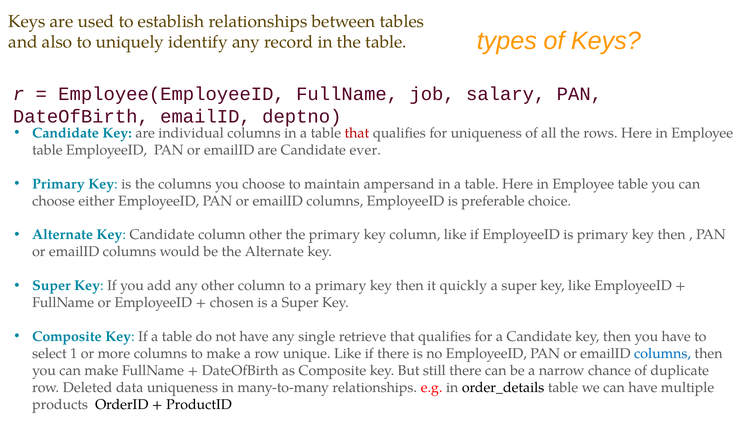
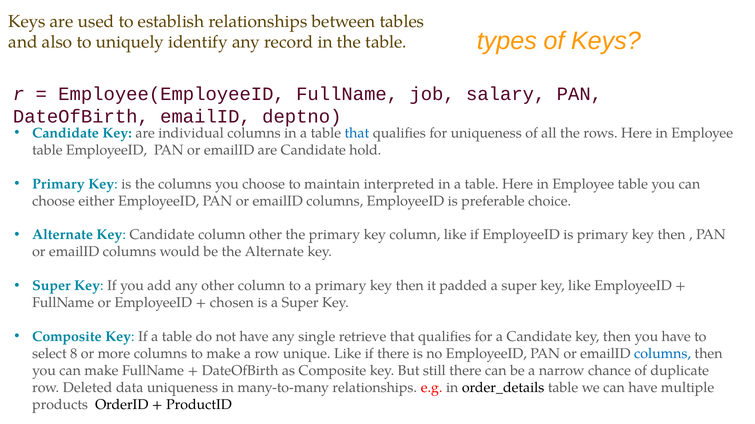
that at (357, 133) colour: red -> blue
ever: ever -> hold
ampersand: ampersand -> interpreted
quickly: quickly -> padded
1: 1 -> 8
